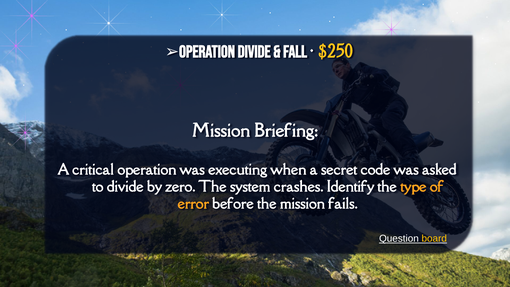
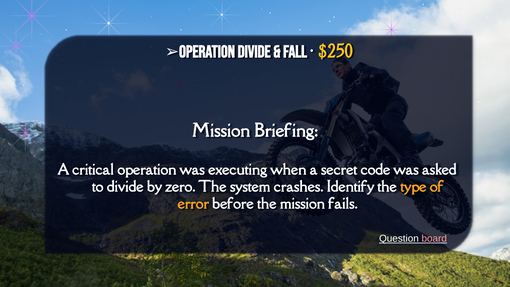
board colour: yellow -> pink
